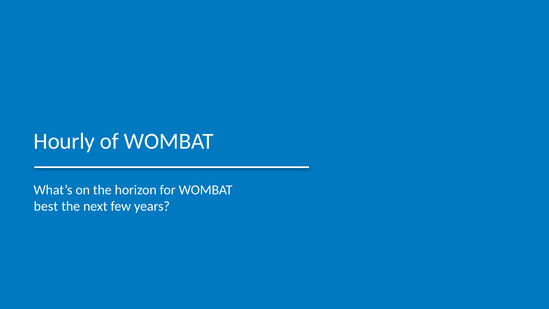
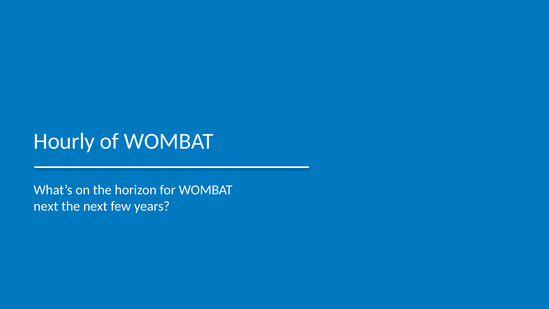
best at (46, 206): best -> next
